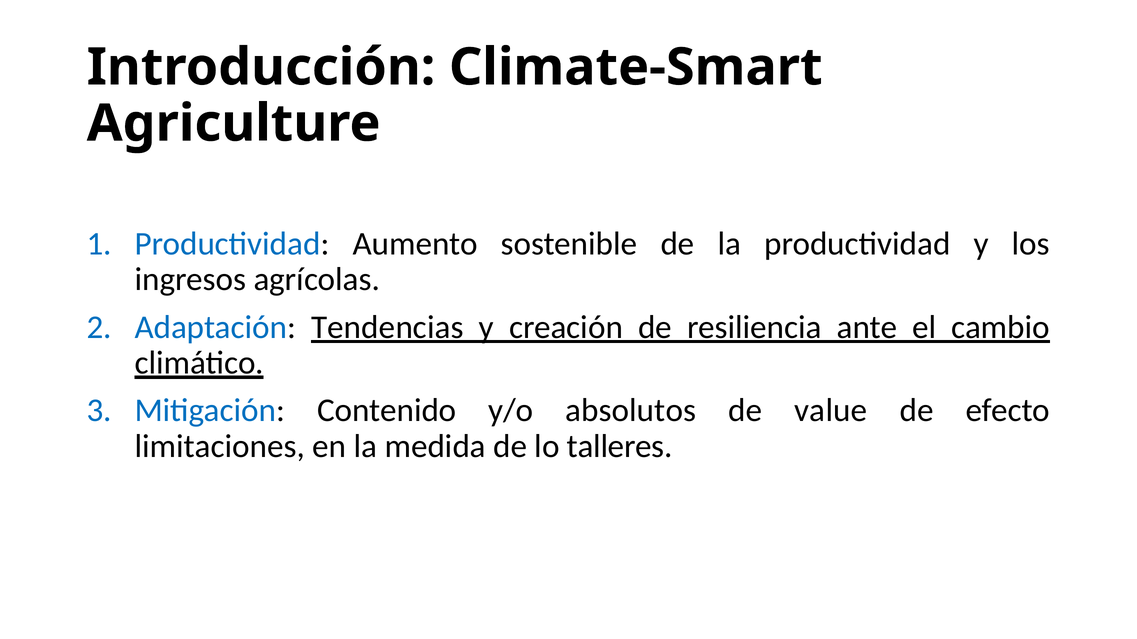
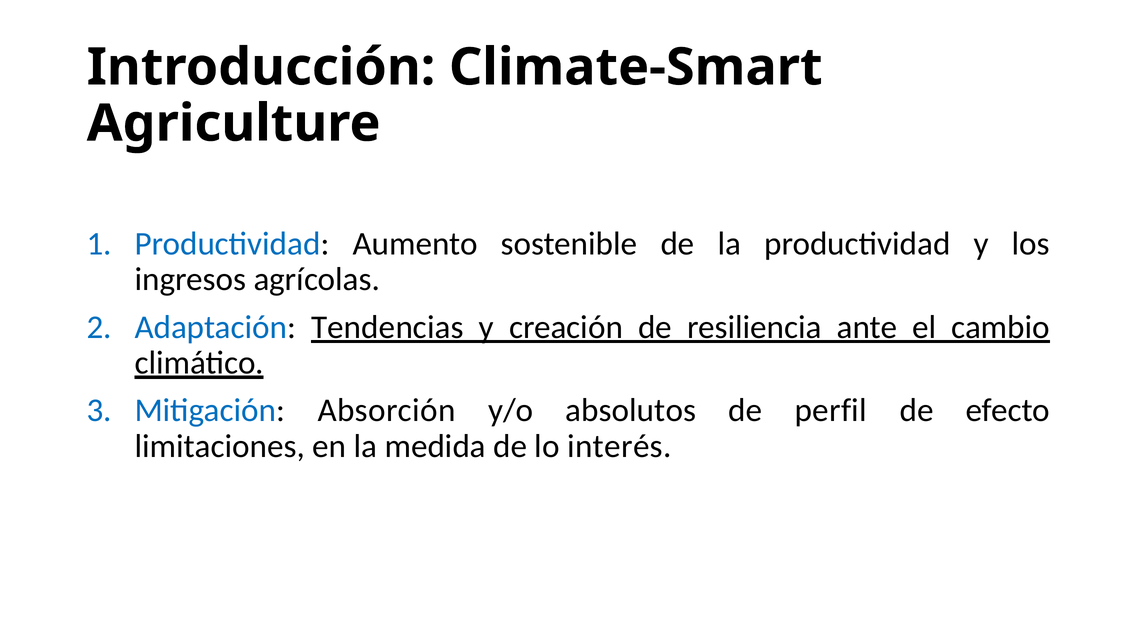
Contenido: Contenido -> Absorción
value: value -> perfil
talleres: talleres -> interés
